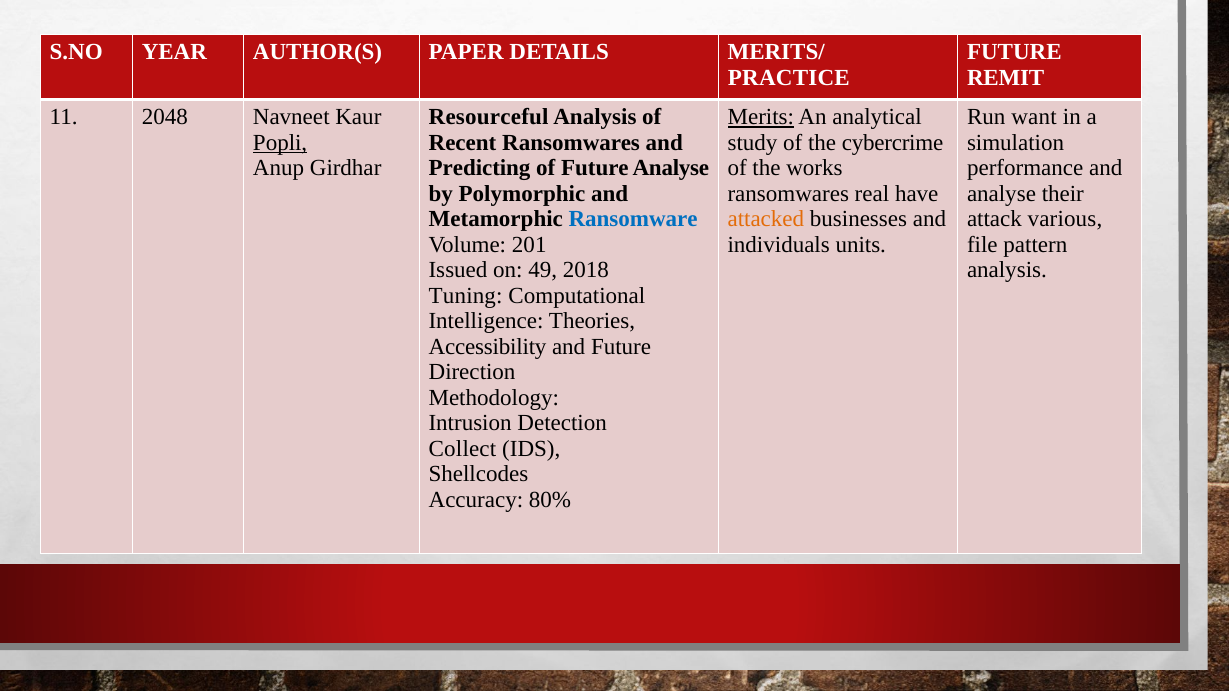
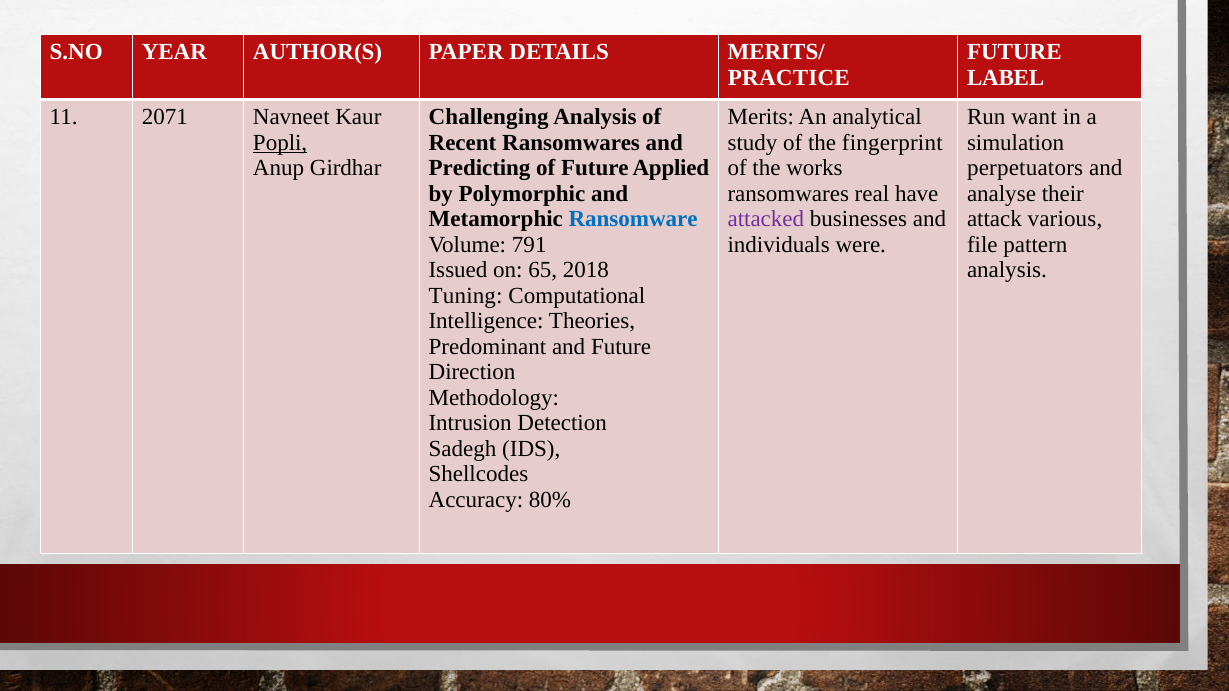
REMIT: REMIT -> LABEL
2048: 2048 -> 2071
Resourceful: Resourceful -> Challenging
Merits underline: present -> none
cybercrime: cybercrime -> fingerprint
Future Analyse: Analyse -> Applied
performance: performance -> perpetuators
attacked colour: orange -> purple
201: 201 -> 791
units: units -> were
49: 49 -> 65
Accessibility: Accessibility -> Predominant
Collect: Collect -> Sadegh
